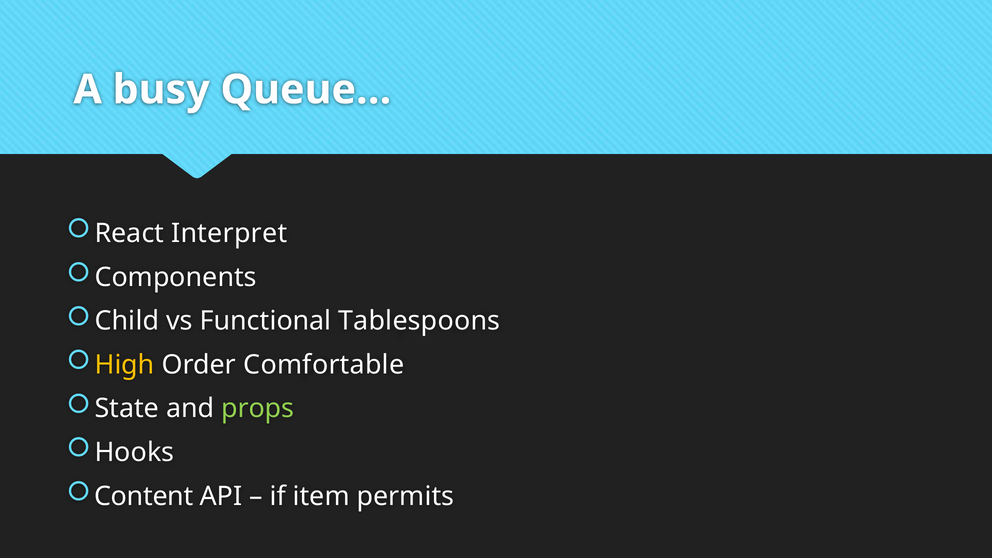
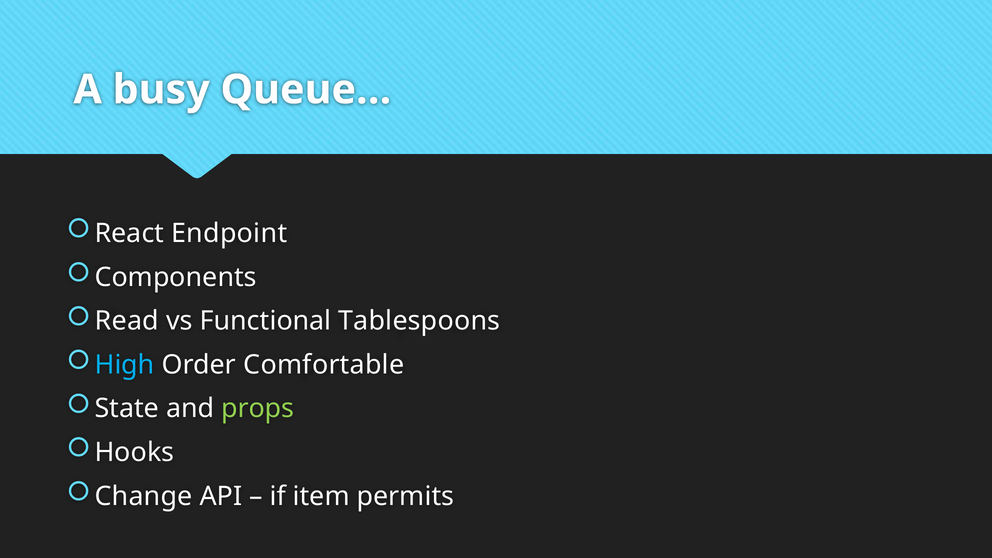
Interpret: Interpret -> Endpoint
Child: Child -> Read
High colour: yellow -> light blue
Content: Content -> Change
